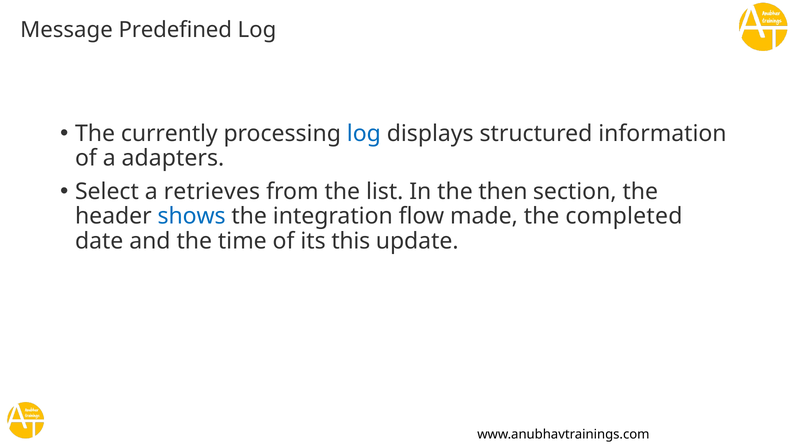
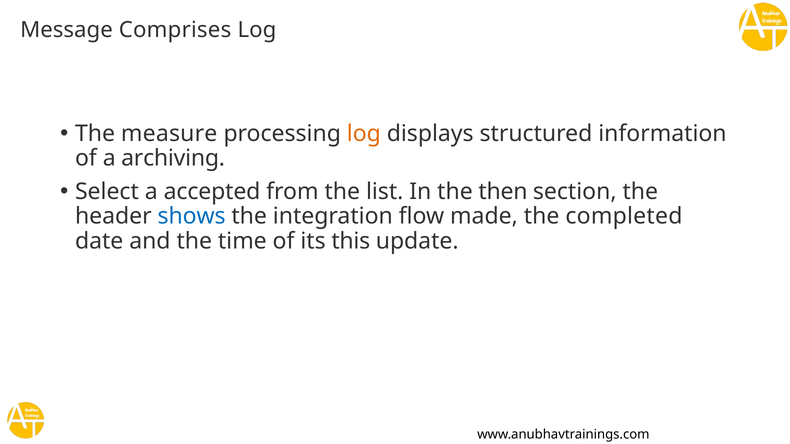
Predefined: Predefined -> Comprises
currently: currently -> measure
log at (364, 134) colour: blue -> orange
adapters: adapters -> archiving
retrieves: retrieves -> accepted
